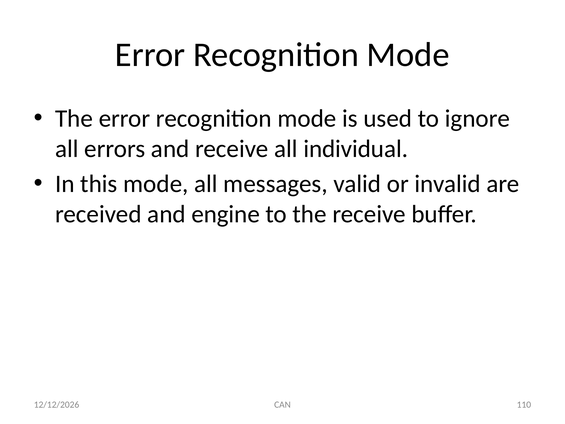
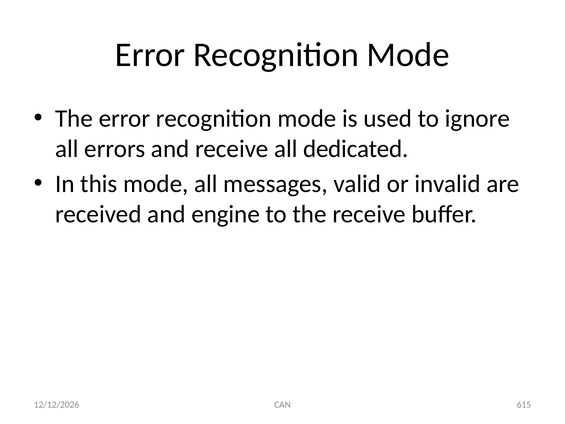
individual: individual -> dedicated
110: 110 -> 615
